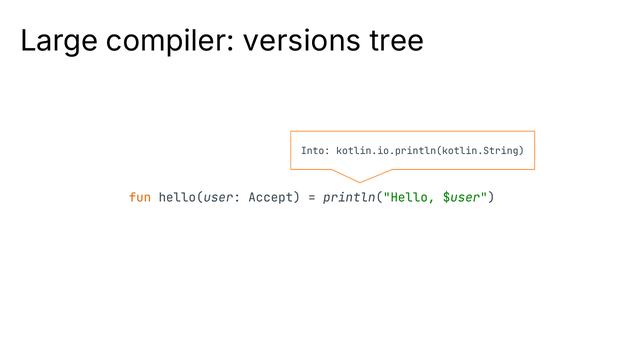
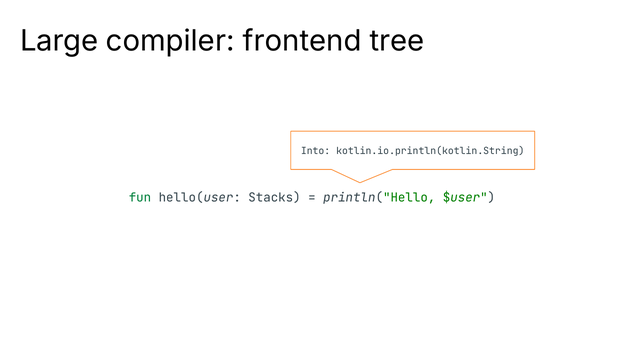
versions: versions -> frontend
fun colour: orange -> green
Accept: Accept -> Stacks
